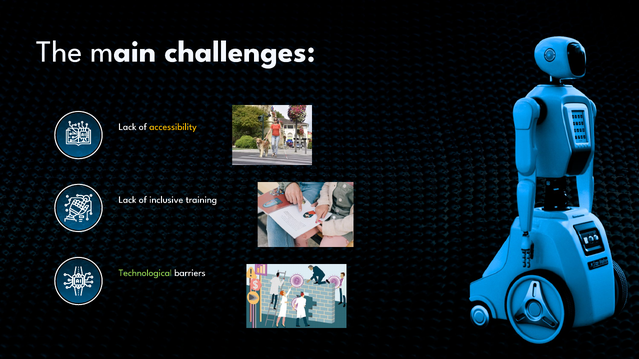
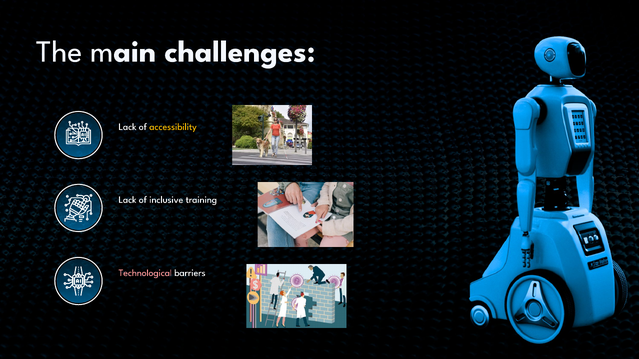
Technological colour: light green -> pink
